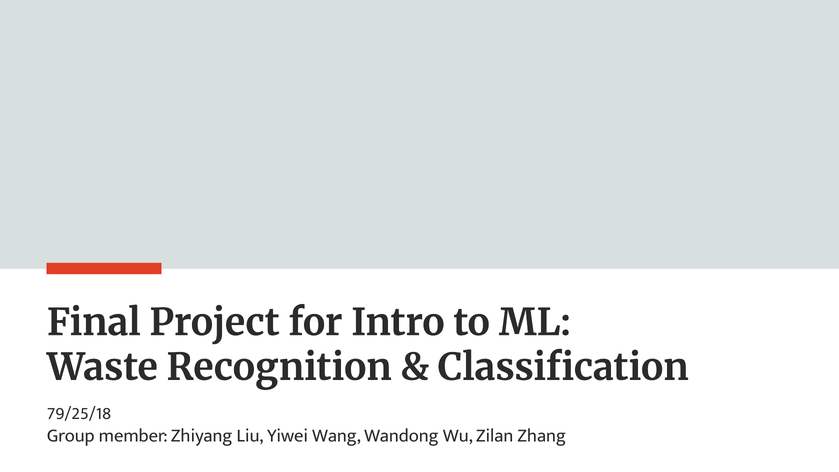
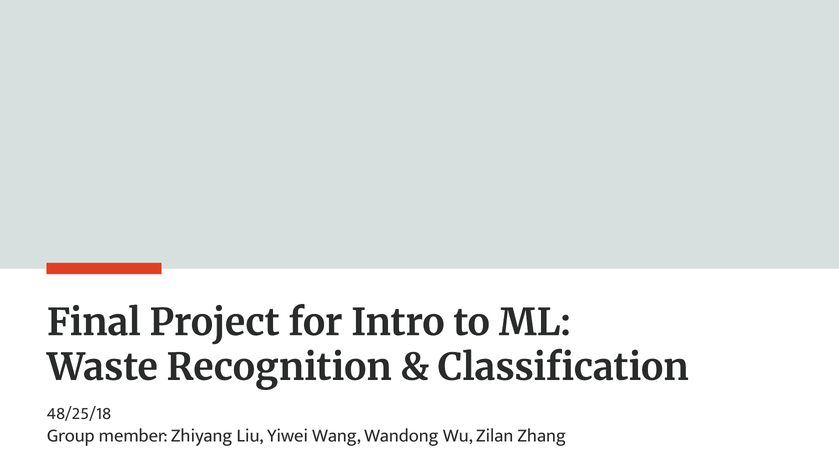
79/25/18: 79/25/18 -> 48/25/18
